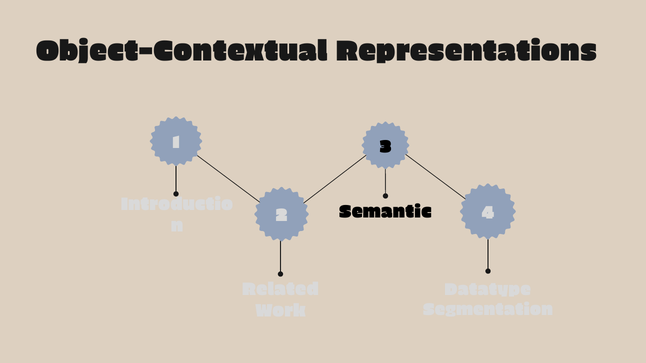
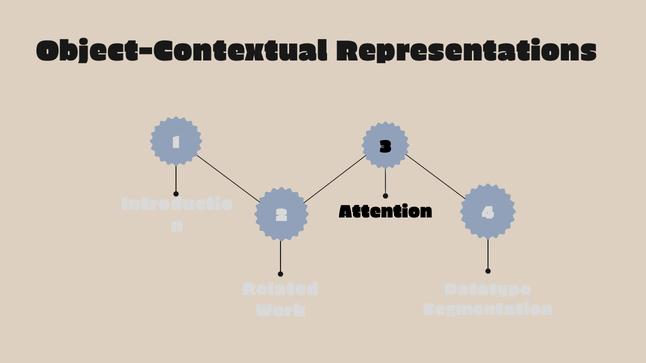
Semantic: Semantic -> Attention
